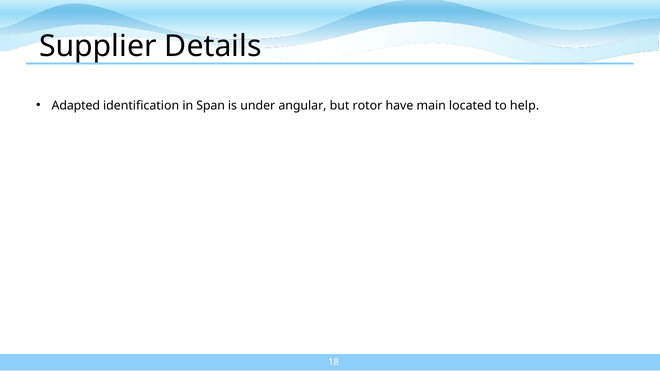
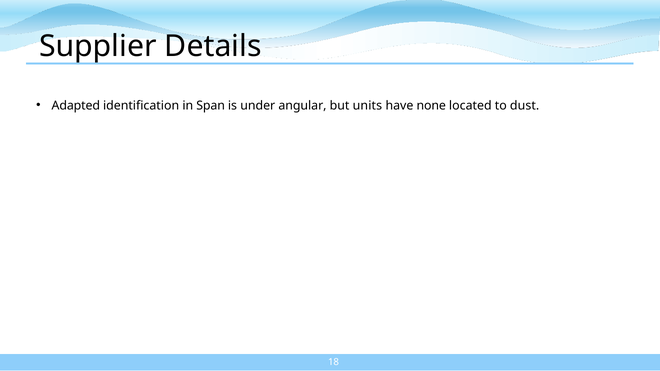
rotor: rotor -> units
main: main -> none
help: help -> dust
